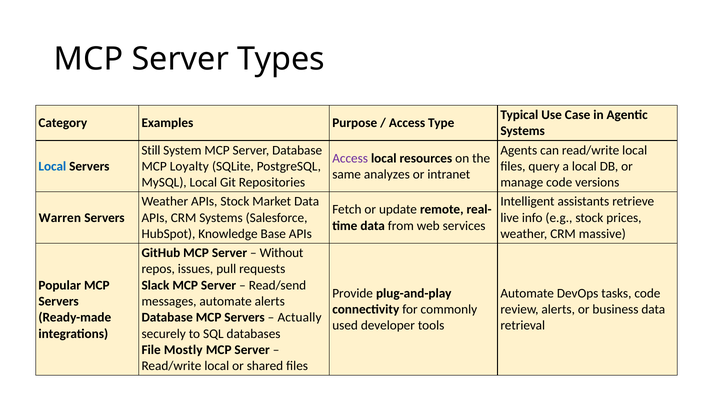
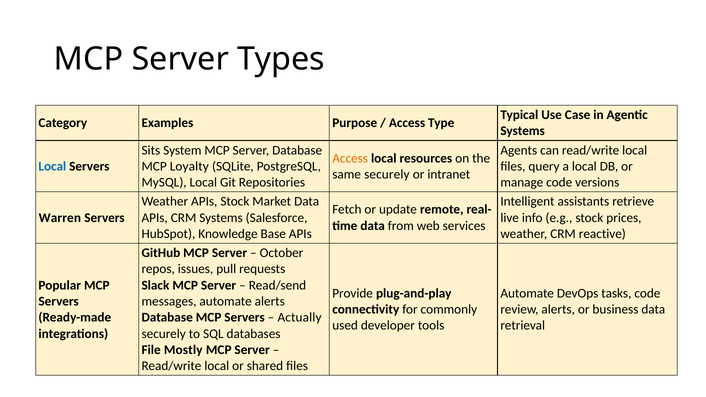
Still: Still -> Sits
Access at (350, 158) colour: purple -> orange
same analyzes: analyzes -> securely
massive: massive -> reactive
Without: Without -> October
